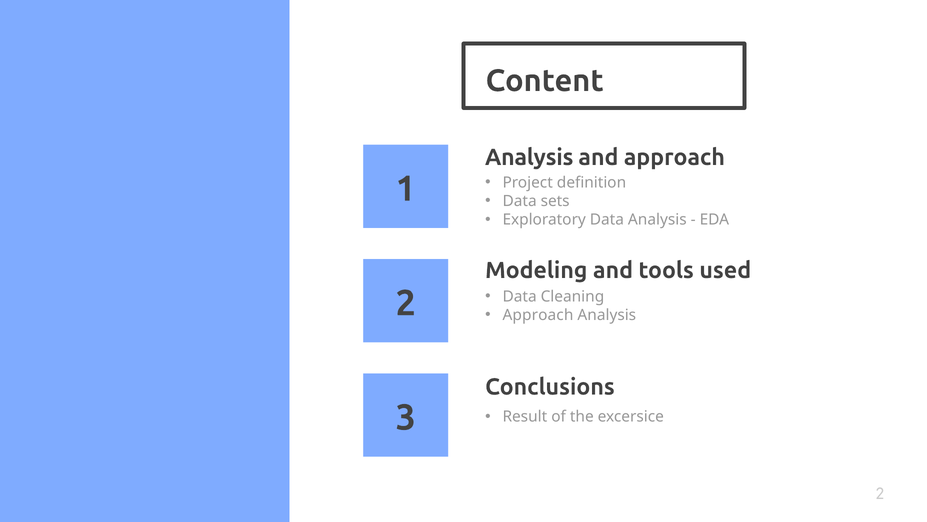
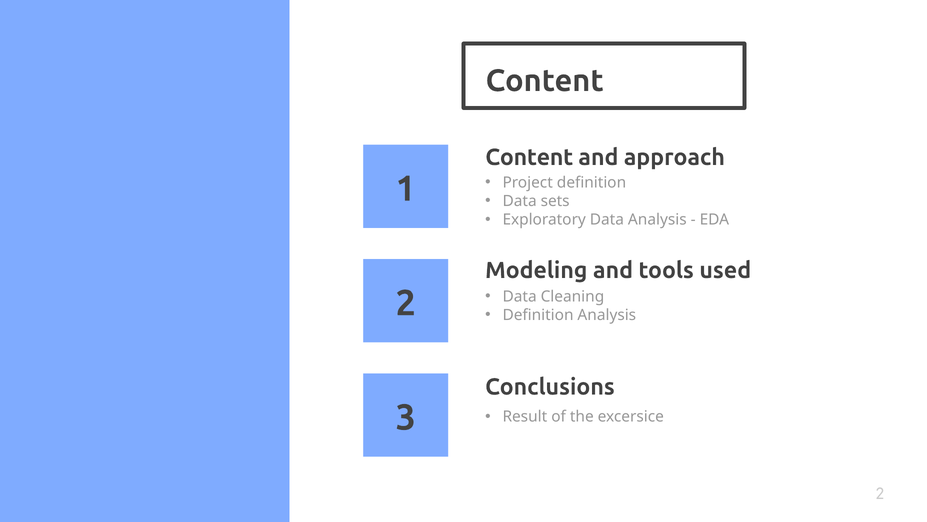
Analysis at (529, 157): Analysis -> Content
Approach at (538, 315): Approach -> Definition
